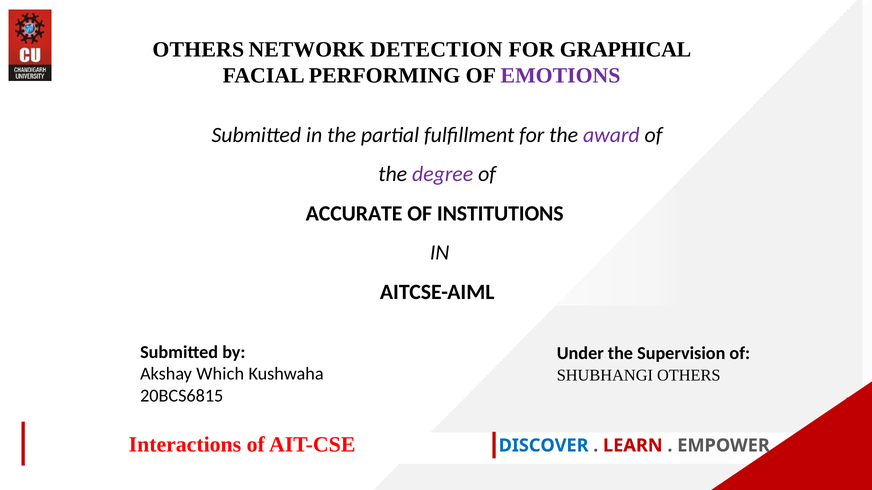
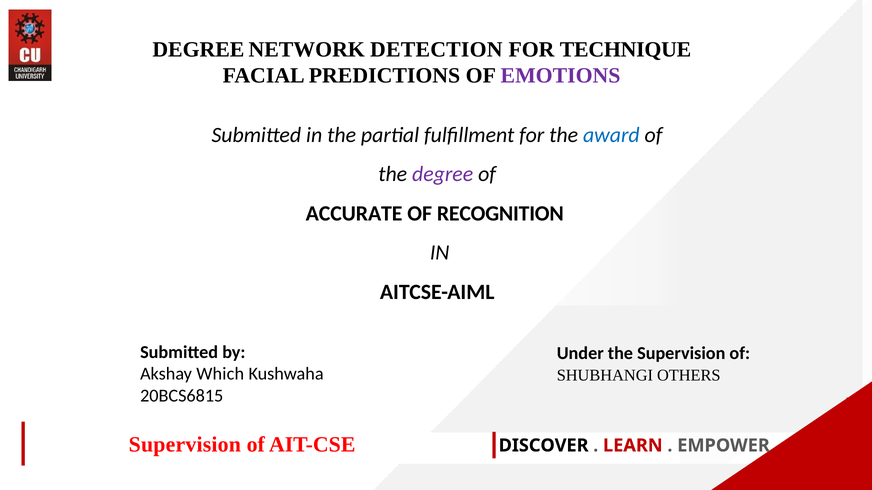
OTHERS at (198, 50): OTHERS -> DEGREE
GRAPHICAL: GRAPHICAL -> TECHNIQUE
PERFORMING: PERFORMING -> PREDICTIONS
award colour: purple -> blue
INSTITUTIONS: INSTITUTIONS -> RECOGNITION
Interactions at (185, 445): Interactions -> Supervision
DISCOVER colour: blue -> black
